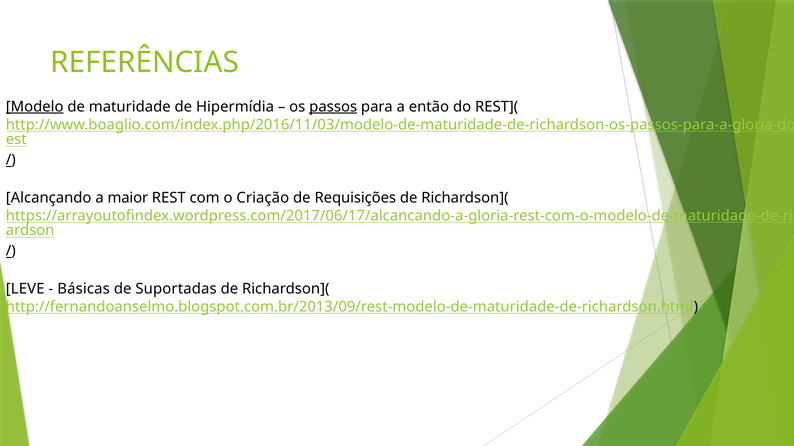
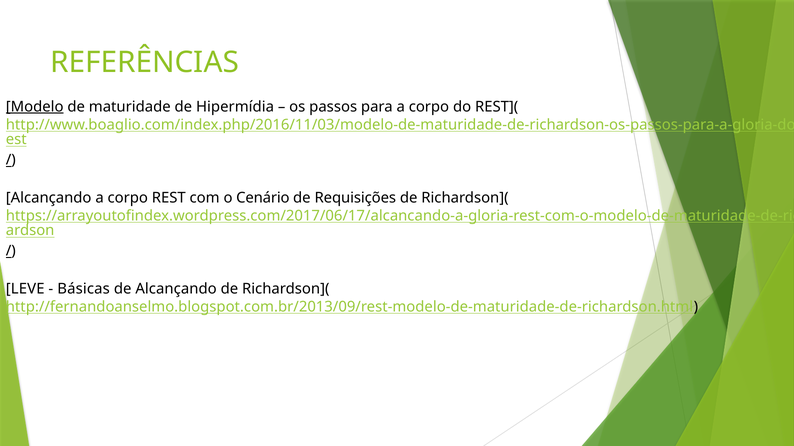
passos underline: present -> none
para a então: então -> corpo
Alcançando a maior: maior -> corpo
Criação: Criação -> Cenário
de Suportadas: Suportadas -> Alcançando
